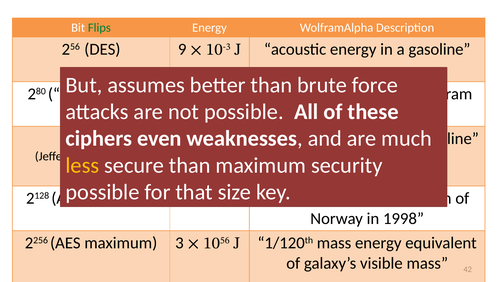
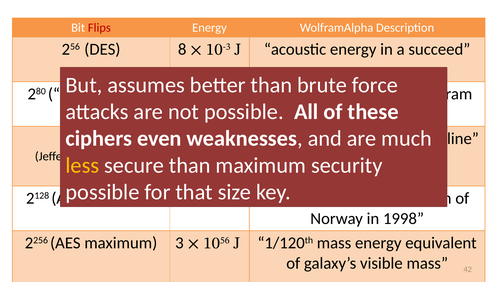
Flips colour: green -> red
DES 9: 9 -> 8
a gasoline: gasoline -> succeed
